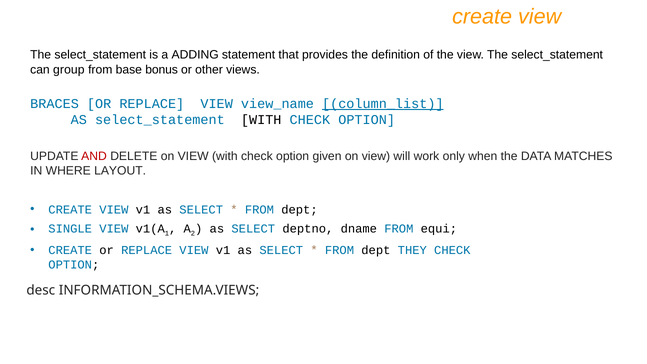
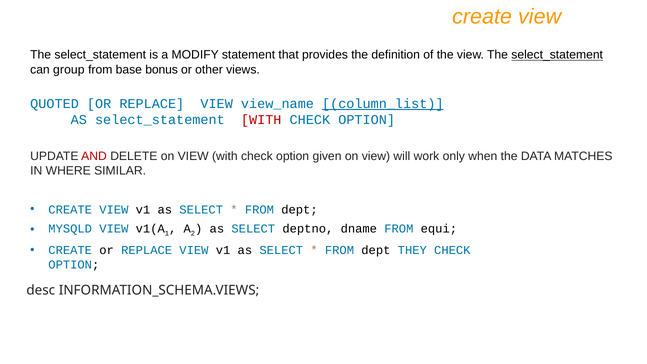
ADDING: ADDING -> MODIFY
select_statement at (557, 55) underline: none -> present
BRACES: BRACES -> QUOTED
WITH at (261, 120) colour: black -> red
LAYOUT: LAYOUT -> SIMILAR
SINGLE: SINGLE -> MYSQLD
